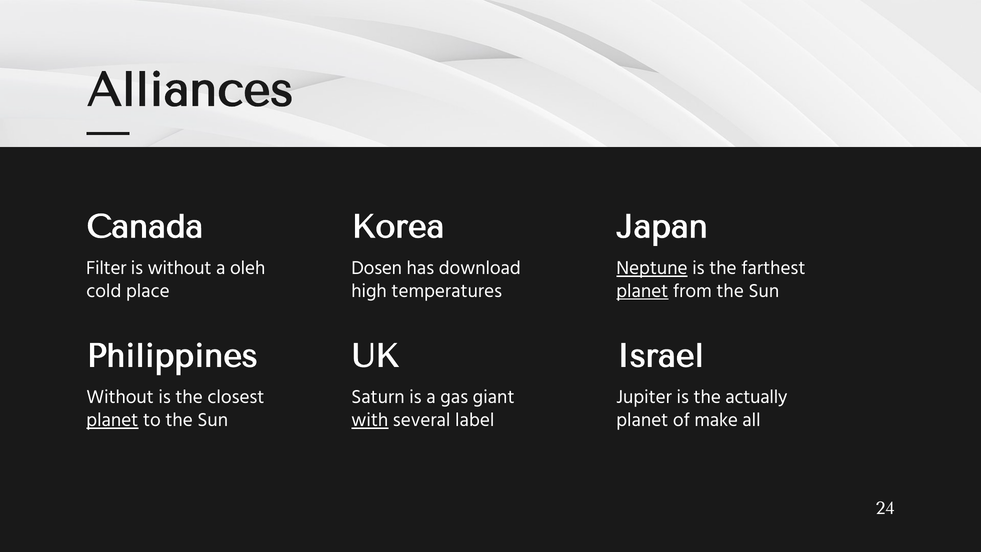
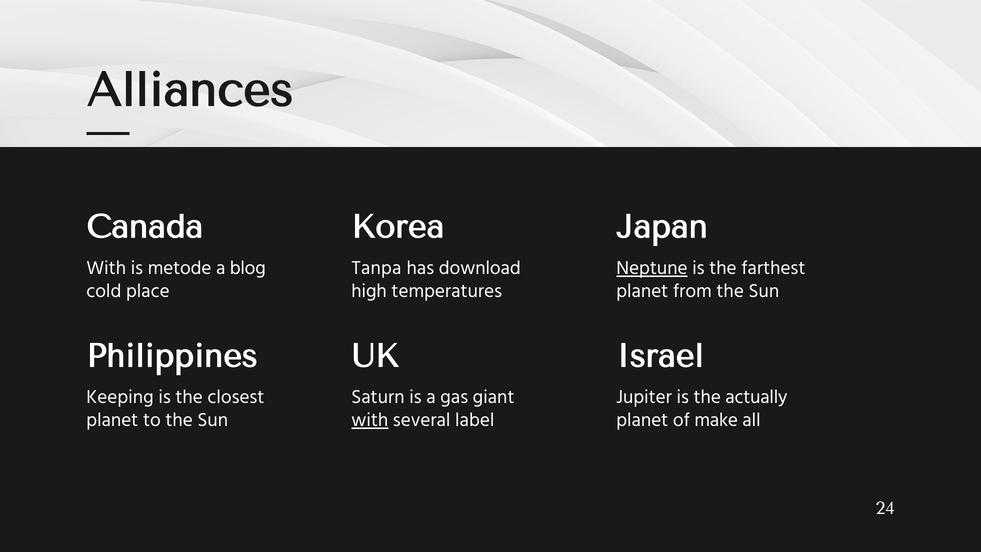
Filter at (106, 268): Filter -> With
is without: without -> metode
oleh: oleh -> blog
Dosen: Dosen -> Tanpa
planet at (642, 291) underline: present -> none
Without at (120, 397): Without -> Keeping
planet at (112, 420) underline: present -> none
